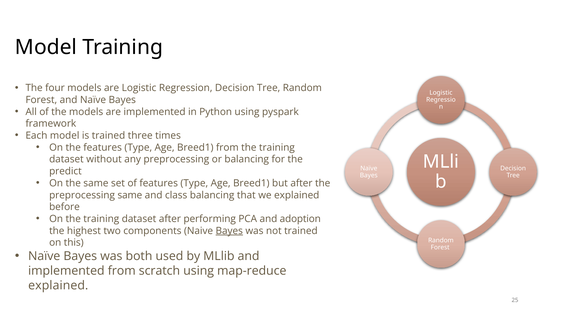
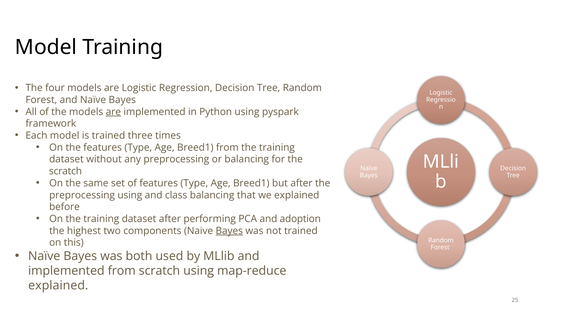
are at (113, 112) underline: none -> present
predict at (65, 172): predict -> scratch
preprocessing same: same -> using
